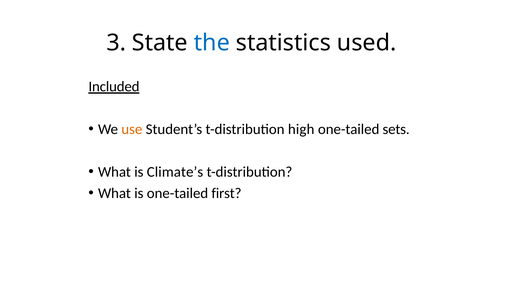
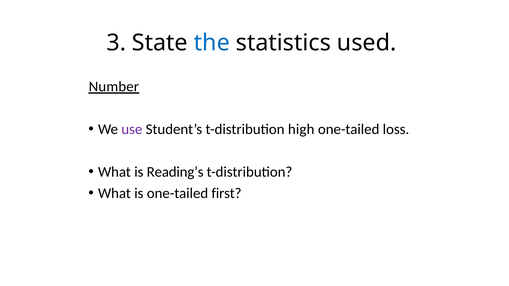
Included: Included -> Number
use colour: orange -> purple
sets: sets -> loss
Climate’s: Climate’s -> Reading’s
